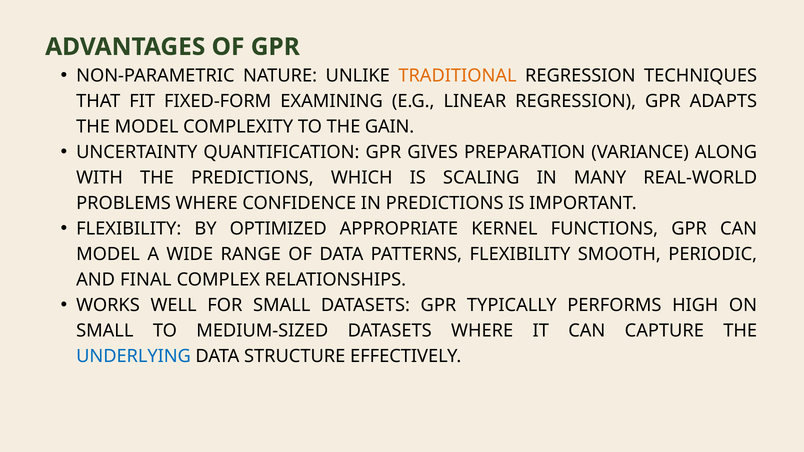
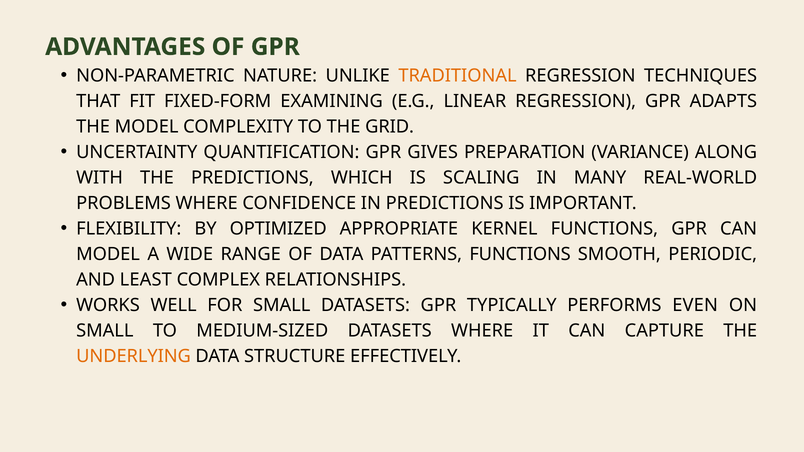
GAIN: GAIN -> GRID
PATTERNS FLEXIBILITY: FLEXIBILITY -> FUNCTIONS
FINAL: FINAL -> LEAST
HIGH: HIGH -> EVEN
UNDERLYING colour: blue -> orange
